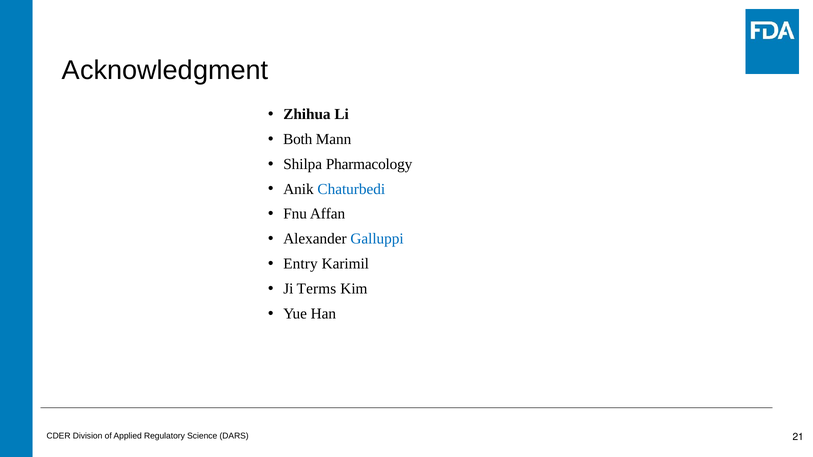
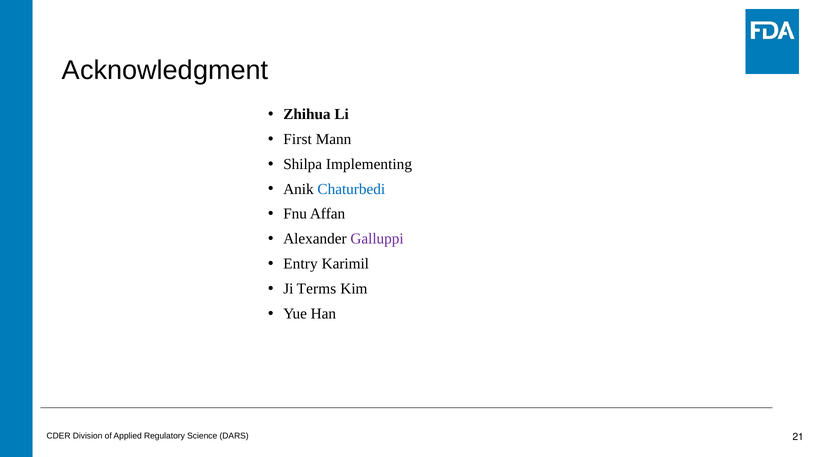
Both: Both -> First
Pharmacology: Pharmacology -> Implementing
Galluppi colour: blue -> purple
